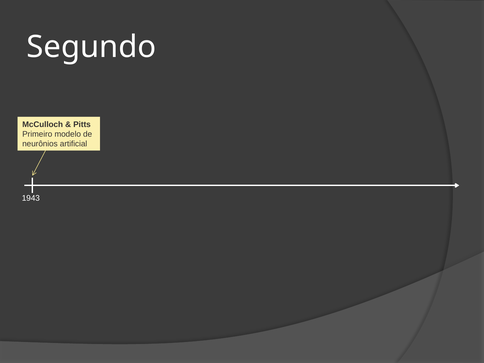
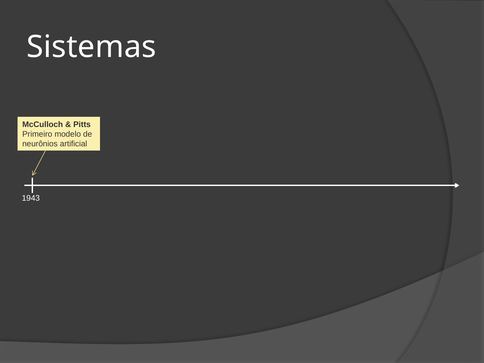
Segundo: Segundo -> Sistemas
